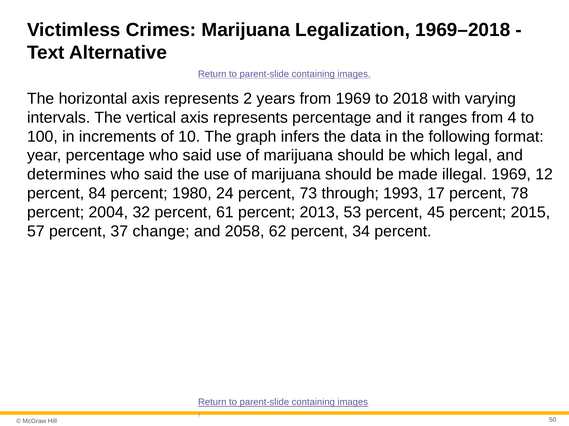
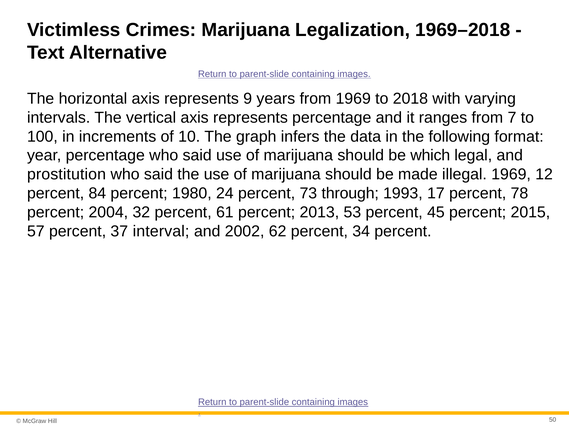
2: 2 -> 9
4: 4 -> 7
determines: determines -> prostitution
change: change -> interval
2058: 2058 -> 2002
